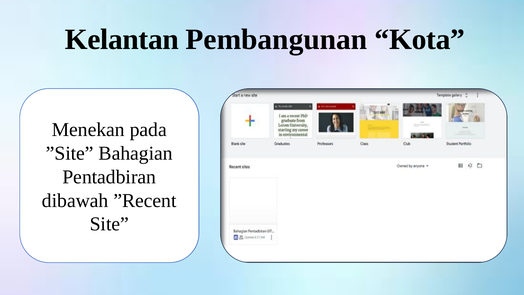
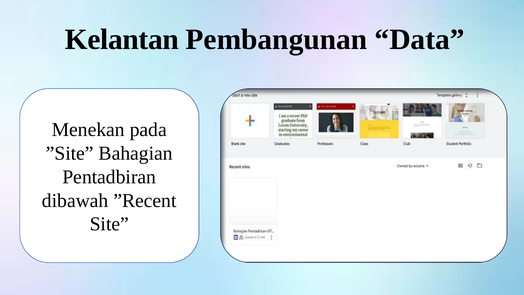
Kota: Kota -> Data
